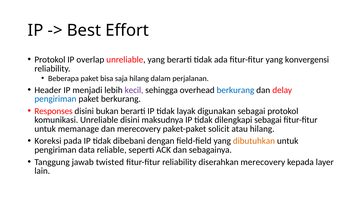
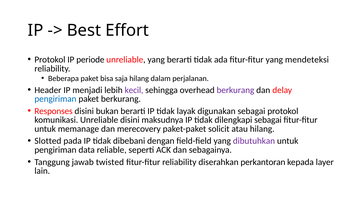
overlap: overlap -> periode
konvergensi: konvergensi -> mendeteksi
berkurang at (235, 90) colour: blue -> purple
Koreksi: Koreksi -> Slotted
dibutuhkan colour: orange -> purple
diserahkan merecovery: merecovery -> perkantoran
